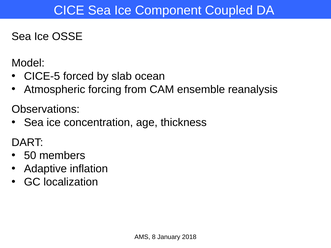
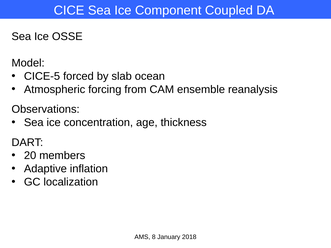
50: 50 -> 20
